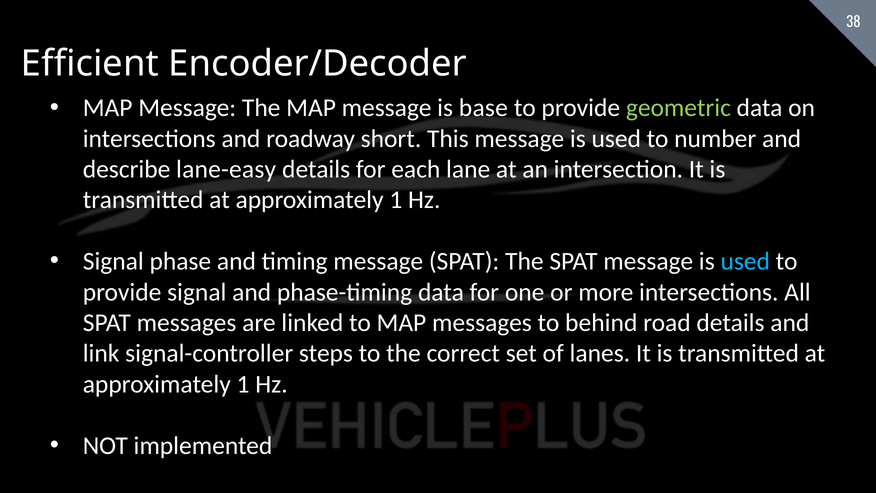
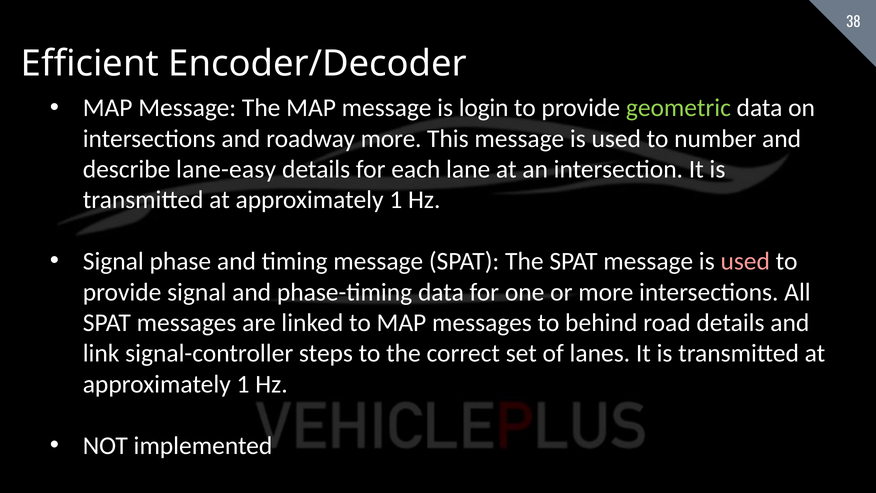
base: base -> login
roadway short: short -> more
used at (745, 261) colour: light blue -> pink
